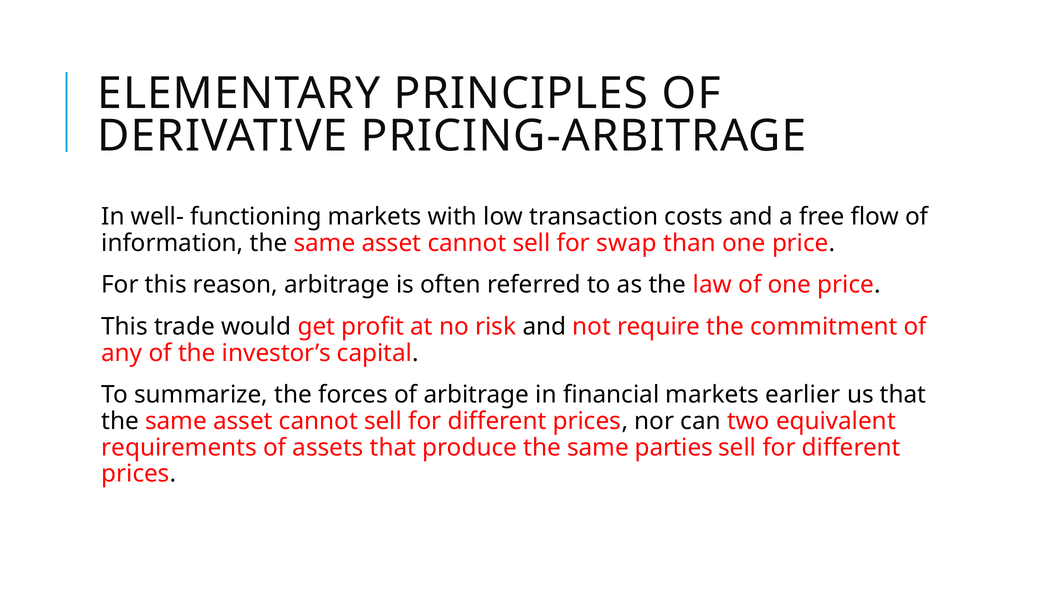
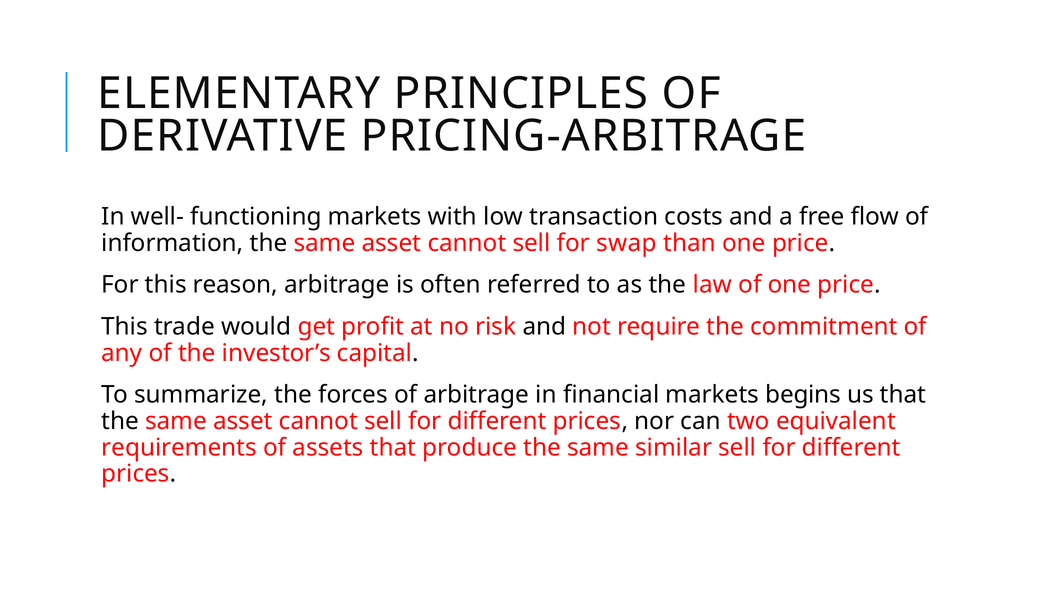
earlier: earlier -> begins
parties: parties -> similar
